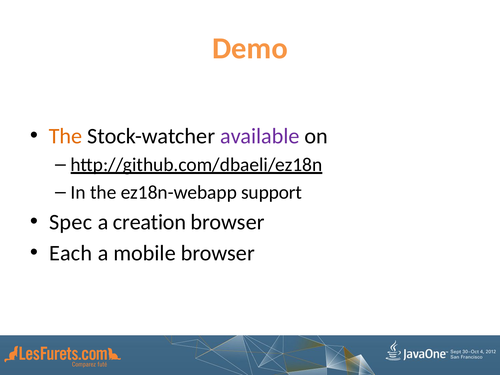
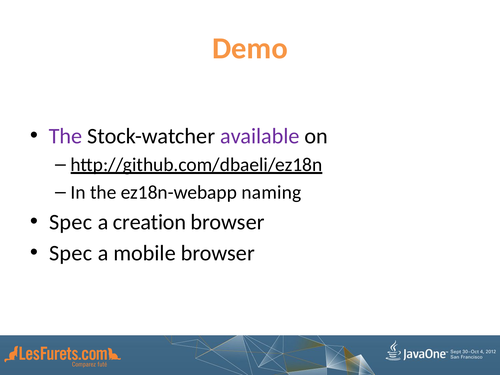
The at (66, 136) colour: orange -> purple
support: support -> naming
Each at (71, 253): Each -> Spec
